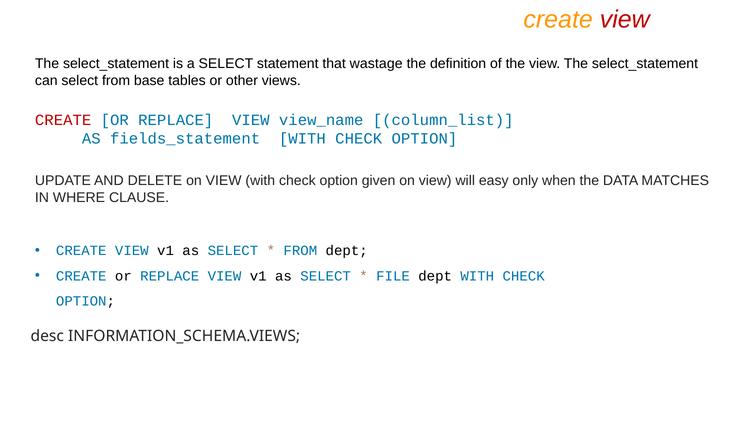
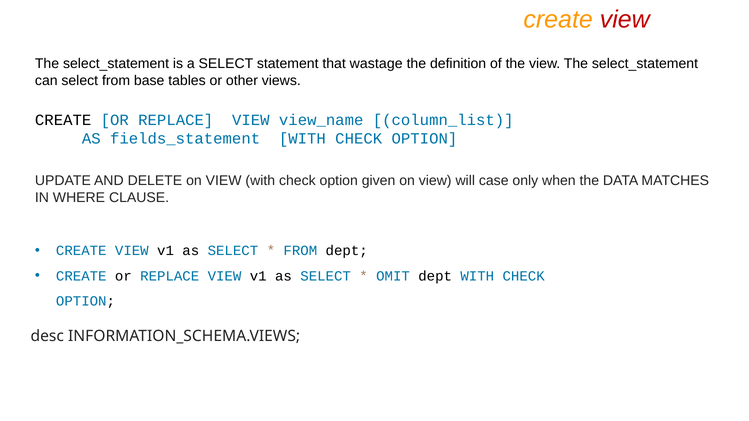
CREATE at (63, 120) colour: red -> black
easy: easy -> case
FILE: FILE -> OMIT
